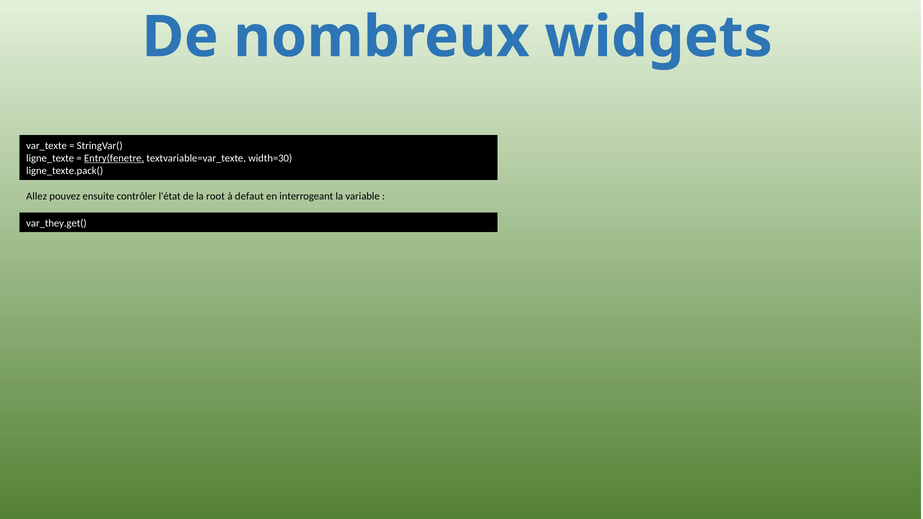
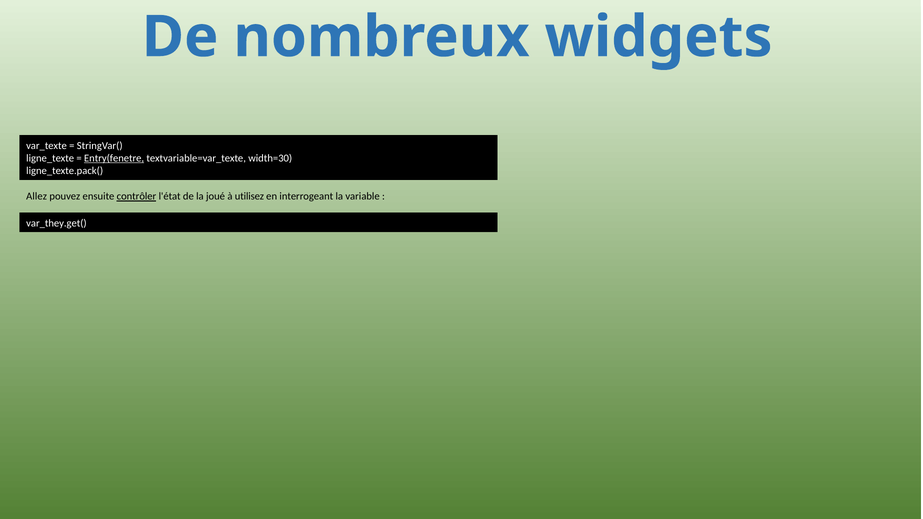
contrôler underline: none -> present
root: root -> joué
defaut: defaut -> utilisez
